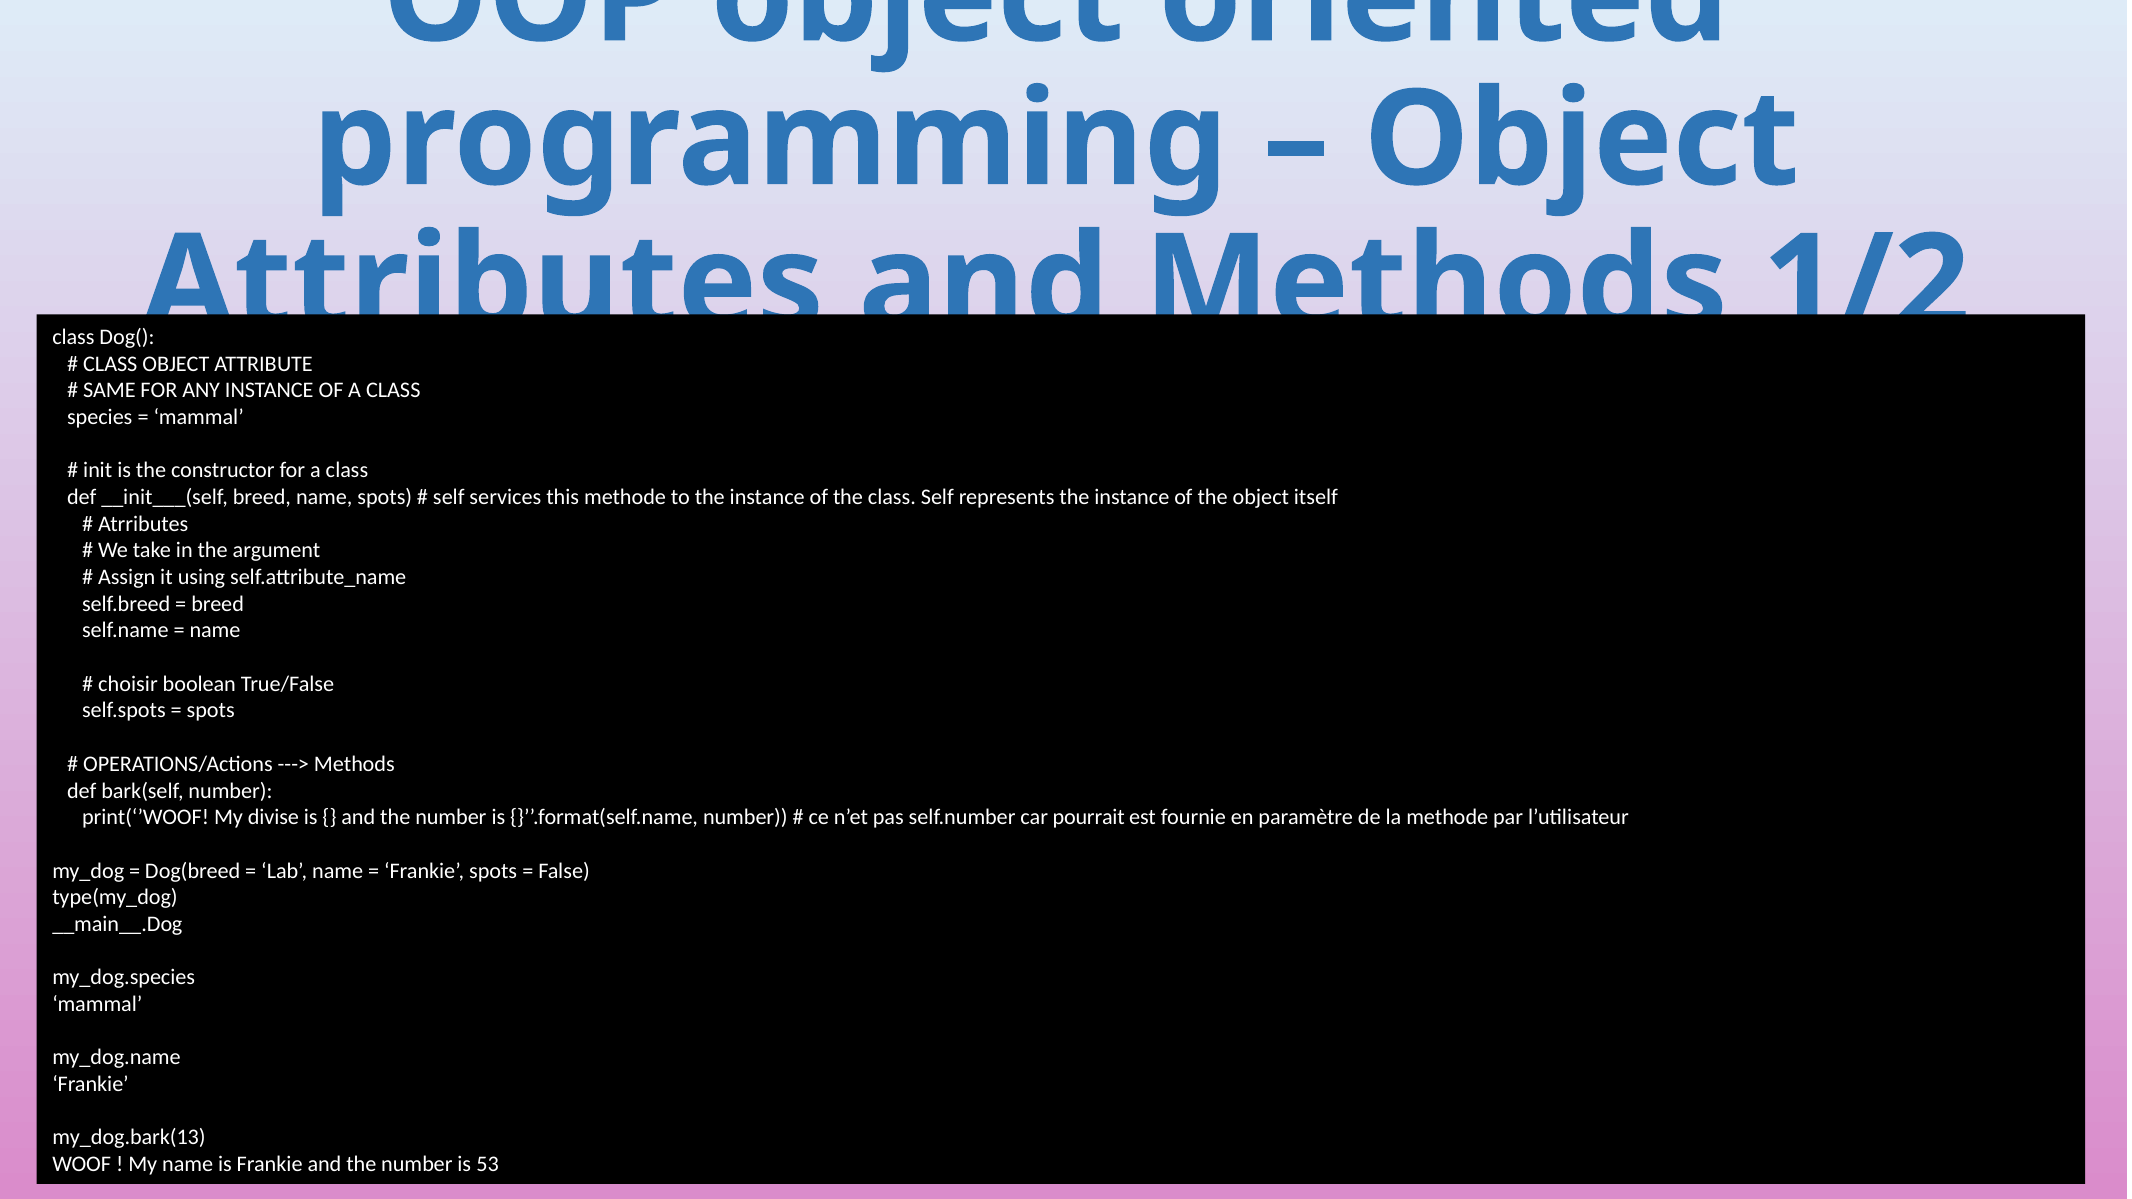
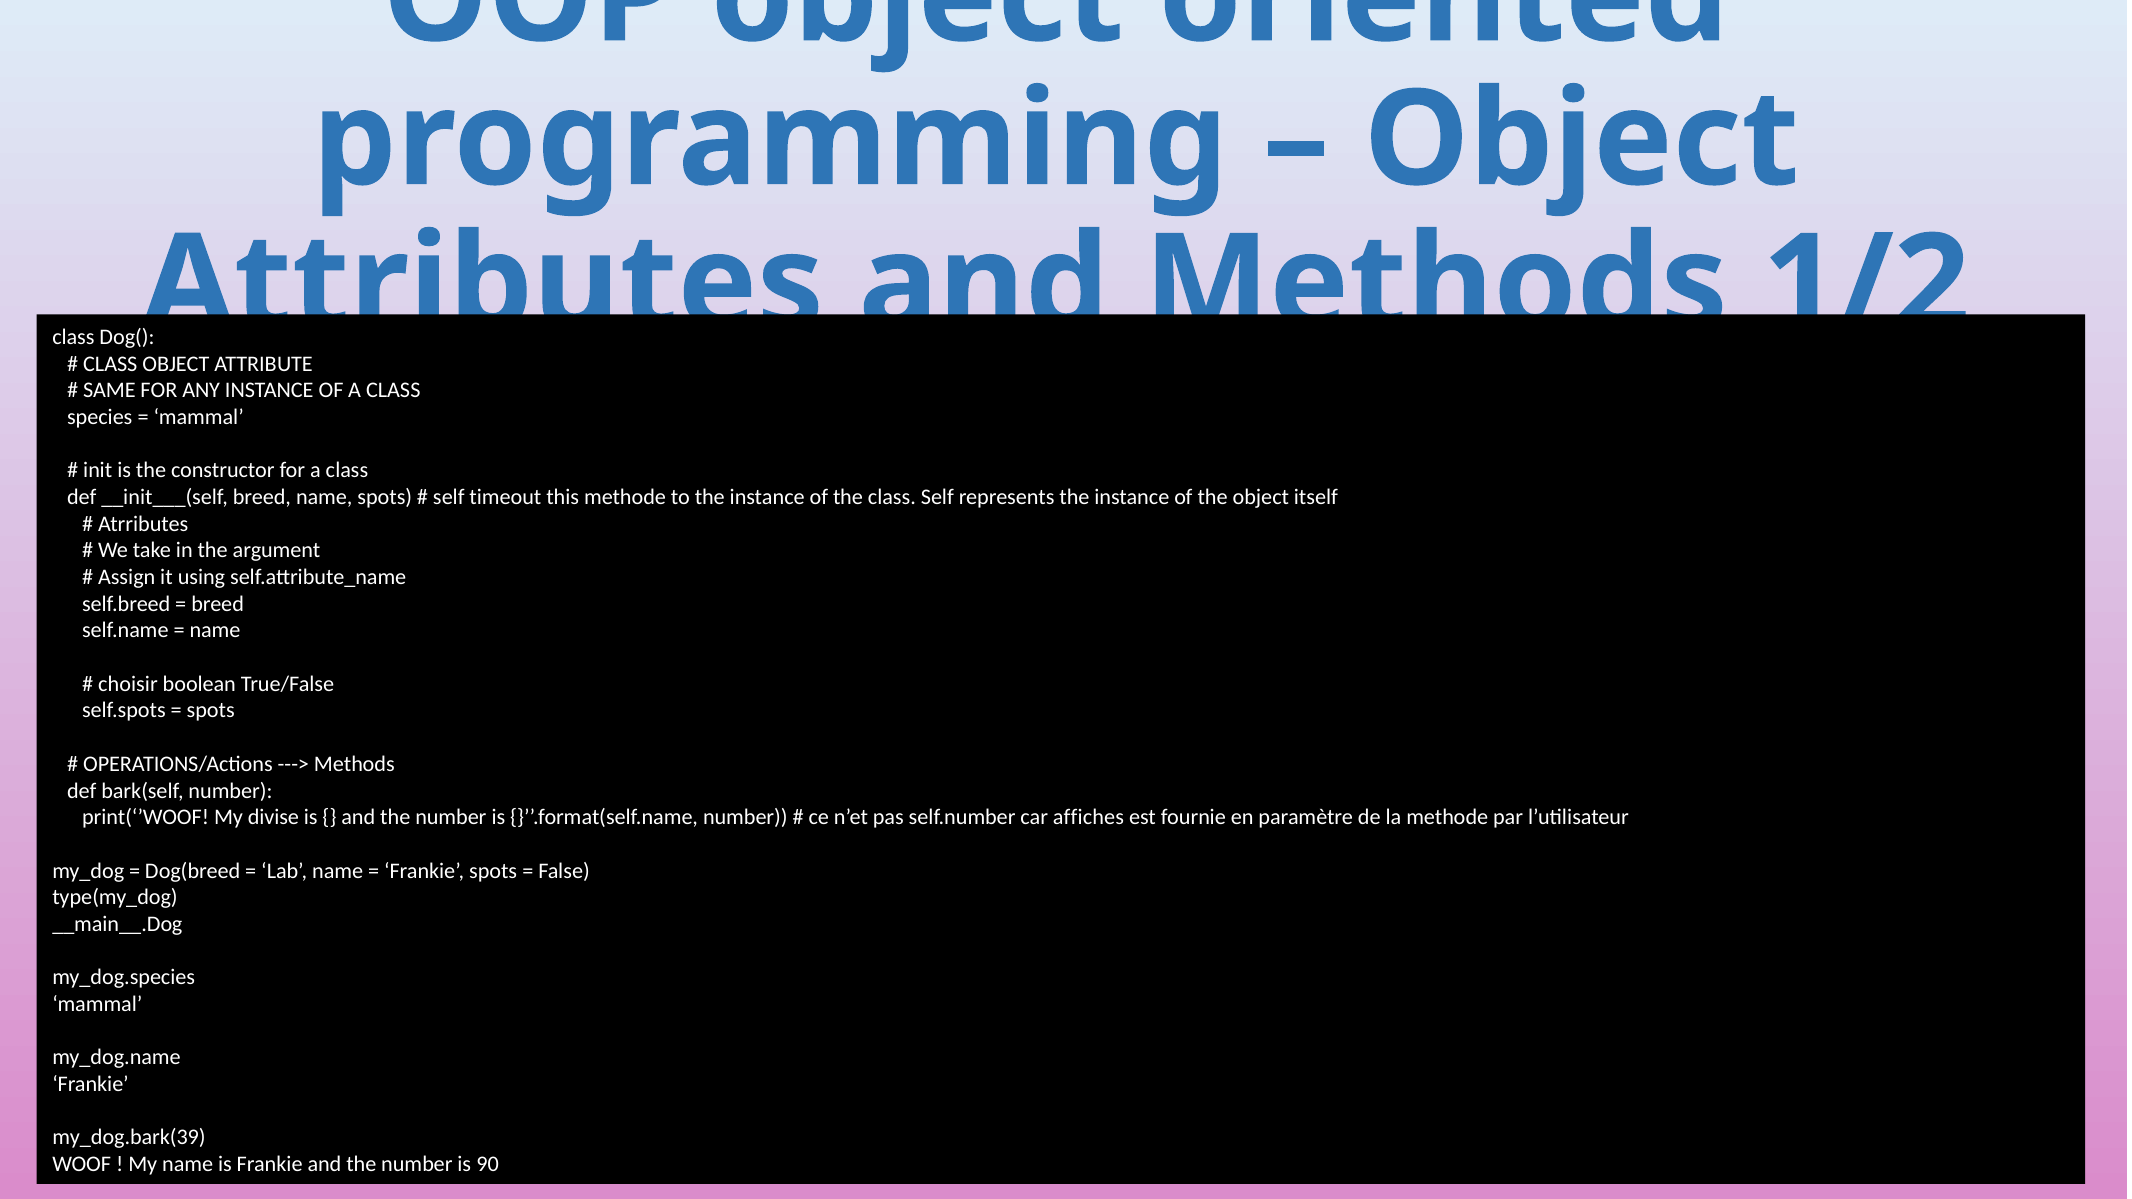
services: services -> timeout
pourrait: pourrait -> affiches
my_dog.bark(13: my_dog.bark(13 -> my_dog.bark(39
53: 53 -> 90
